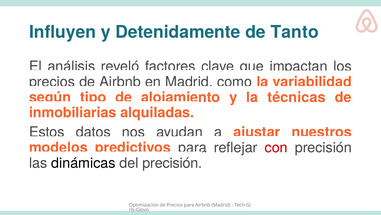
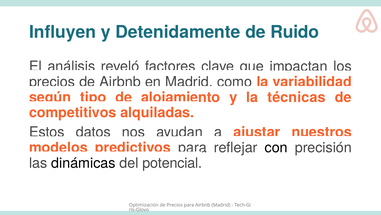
Tanto: Tanto -> Ruido
inmobiliarias: inmobiliarias -> competitivos
con colour: red -> black
del precisión: precisión -> potencial
